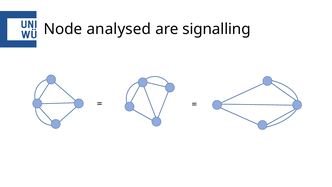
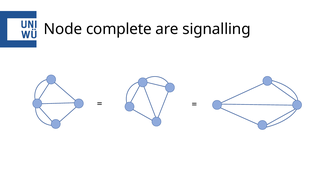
analysed: analysed -> complete
